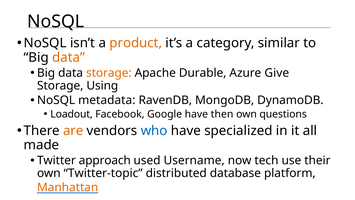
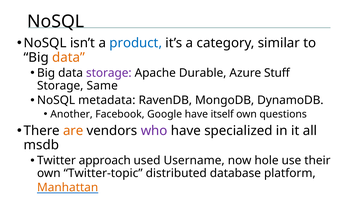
product colour: orange -> blue
storage at (109, 73) colour: orange -> purple
Give: Give -> Stuff
Using: Using -> Same
Loadout: Loadout -> Another
then: then -> itself
who colour: blue -> purple
made: made -> msdb
tech: tech -> hole
